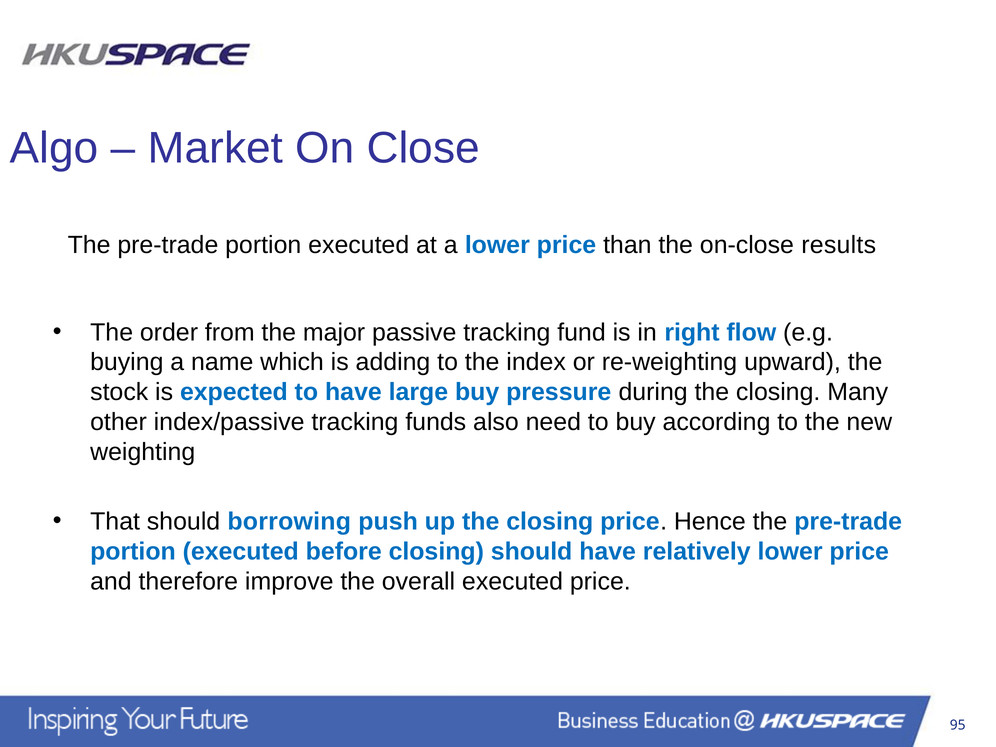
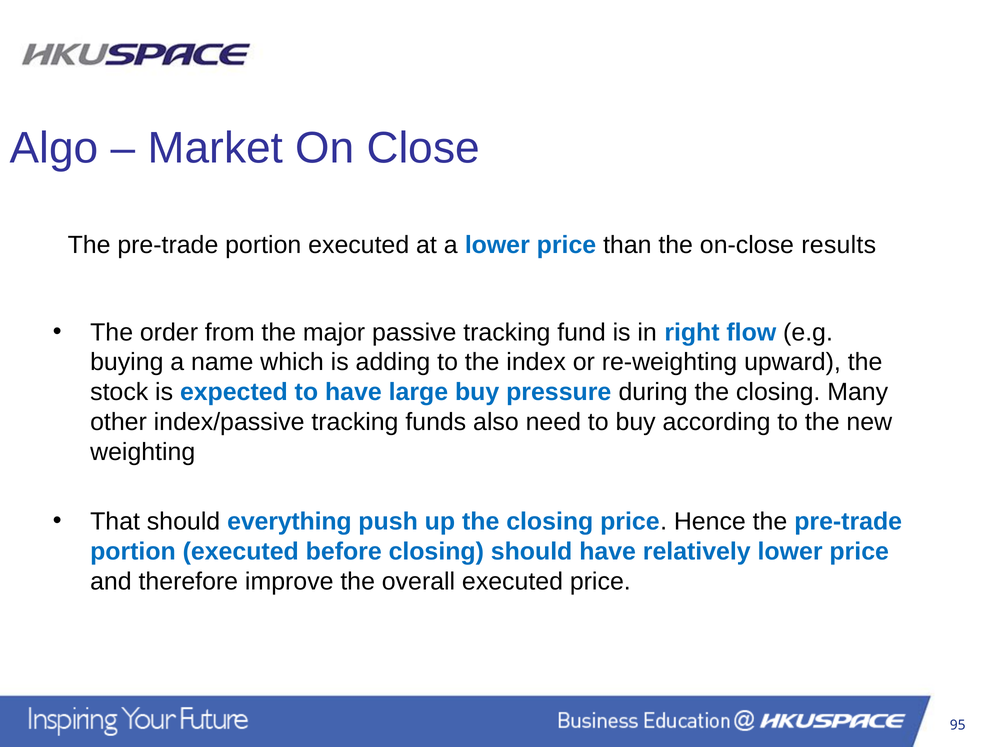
borrowing: borrowing -> everything
